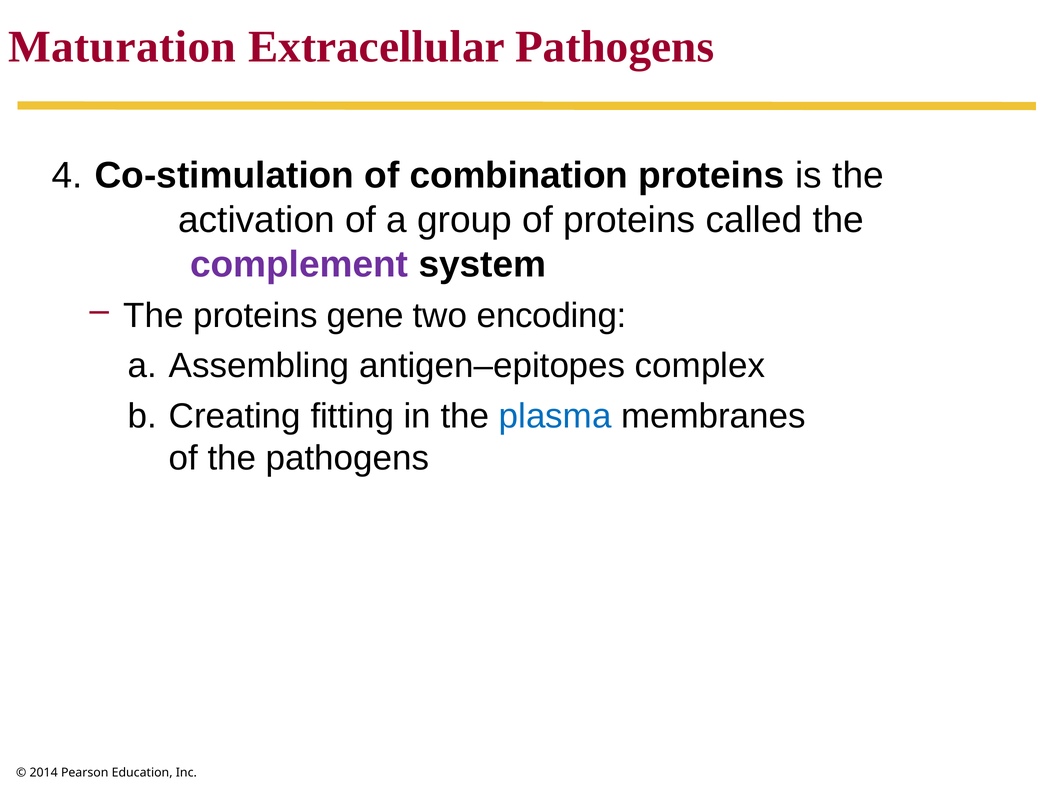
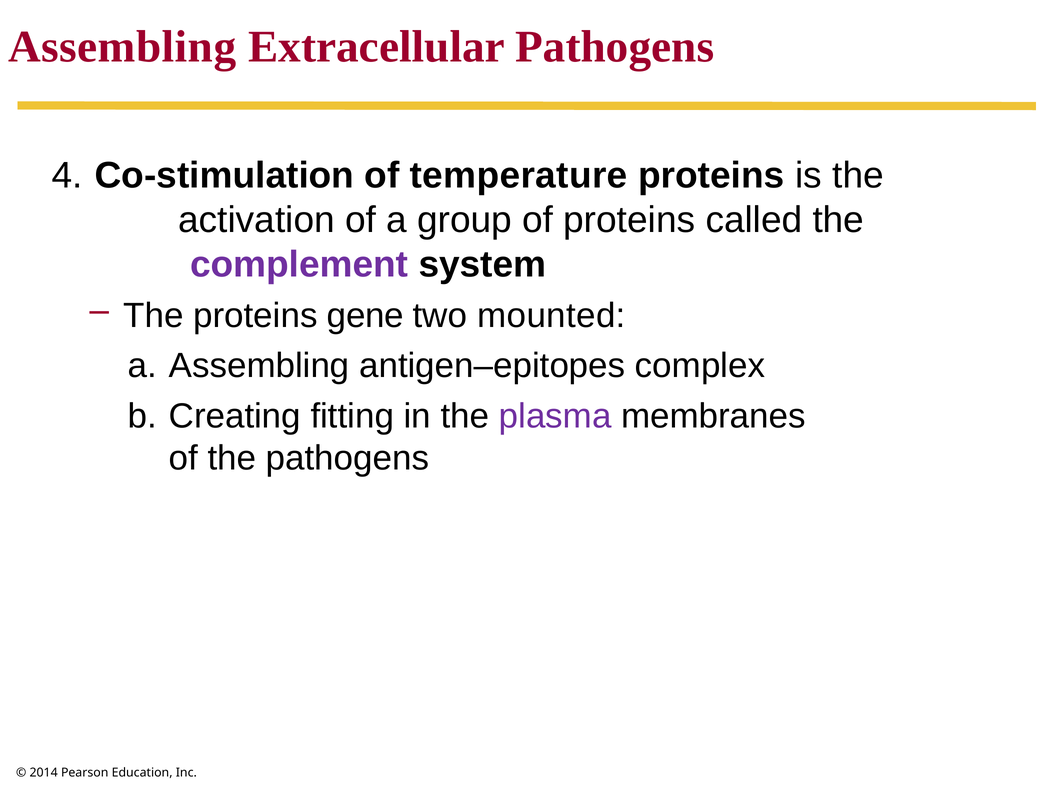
Maturation at (122, 47): Maturation -> Assembling
combination: combination -> temperature
encoding: encoding -> mounted
plasma colour: blue -> purple
